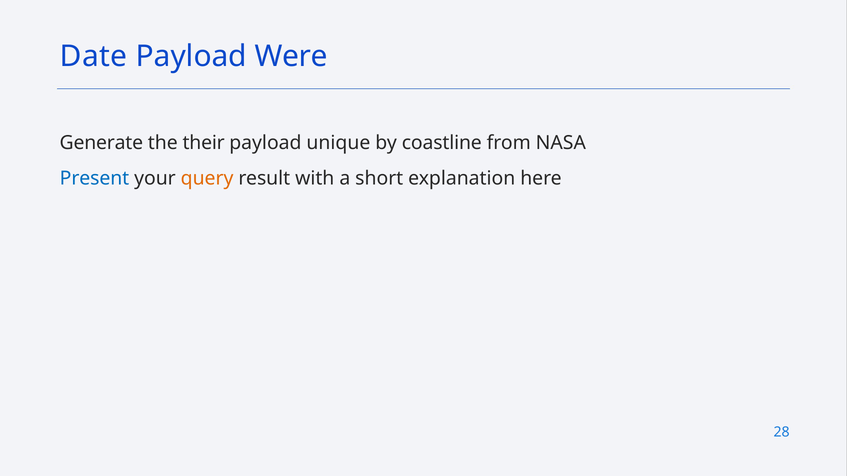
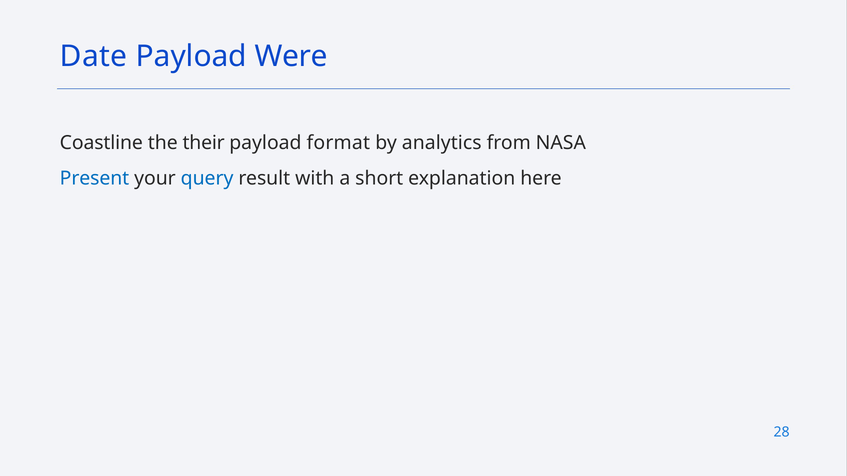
Generate: Generate -> Coastline
unique: unique -> format
coastline: coastline -> analytics
query colour: orange -> blue
